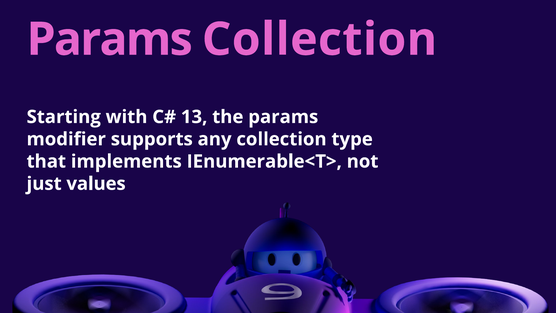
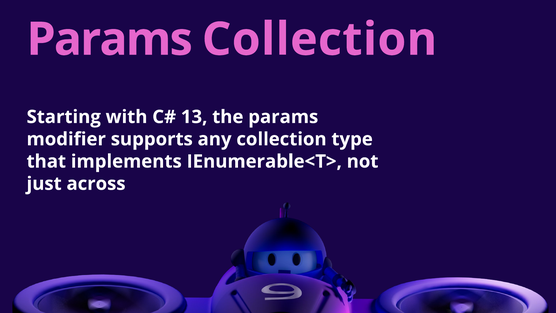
values: values -> across
